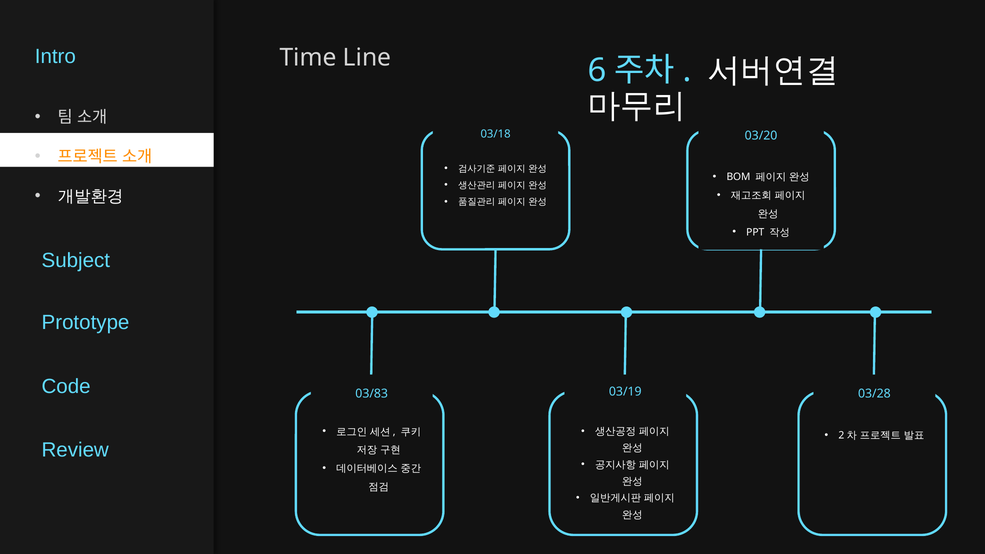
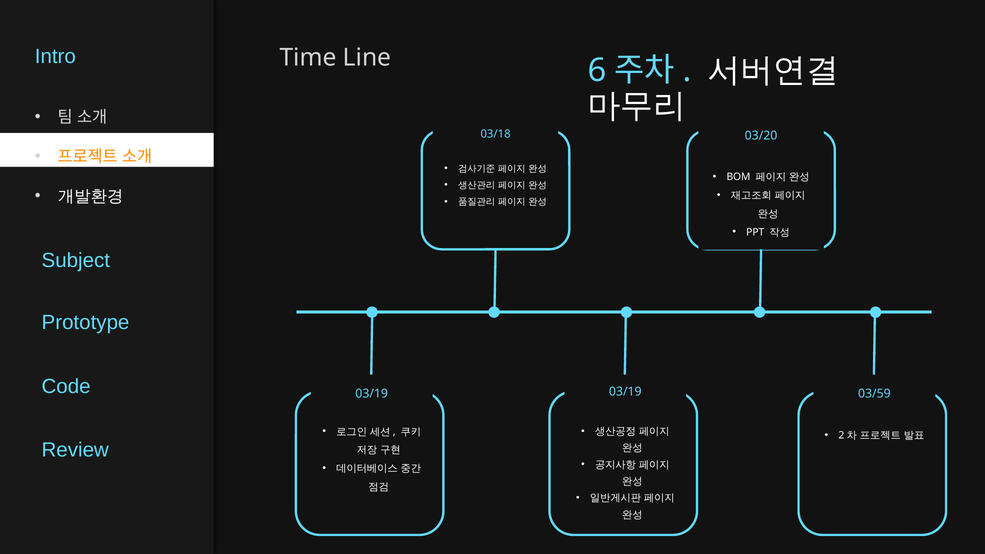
03/83 at (372, 394): 03/83 -> 03/19
03/28: 03/28 -> 03/59
